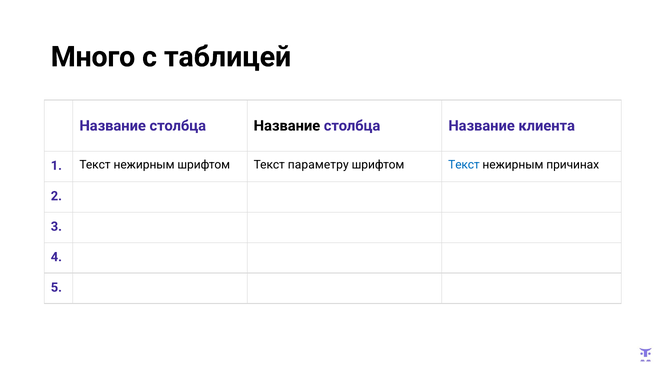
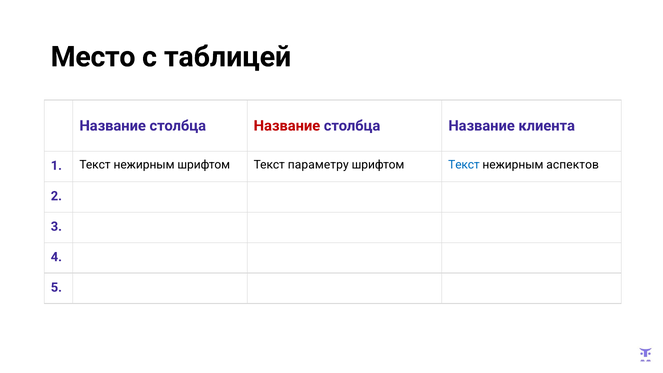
Много: Много -> Место
Название at (287, 126) colour: black -> red
причинах: причинах -> аспектов
